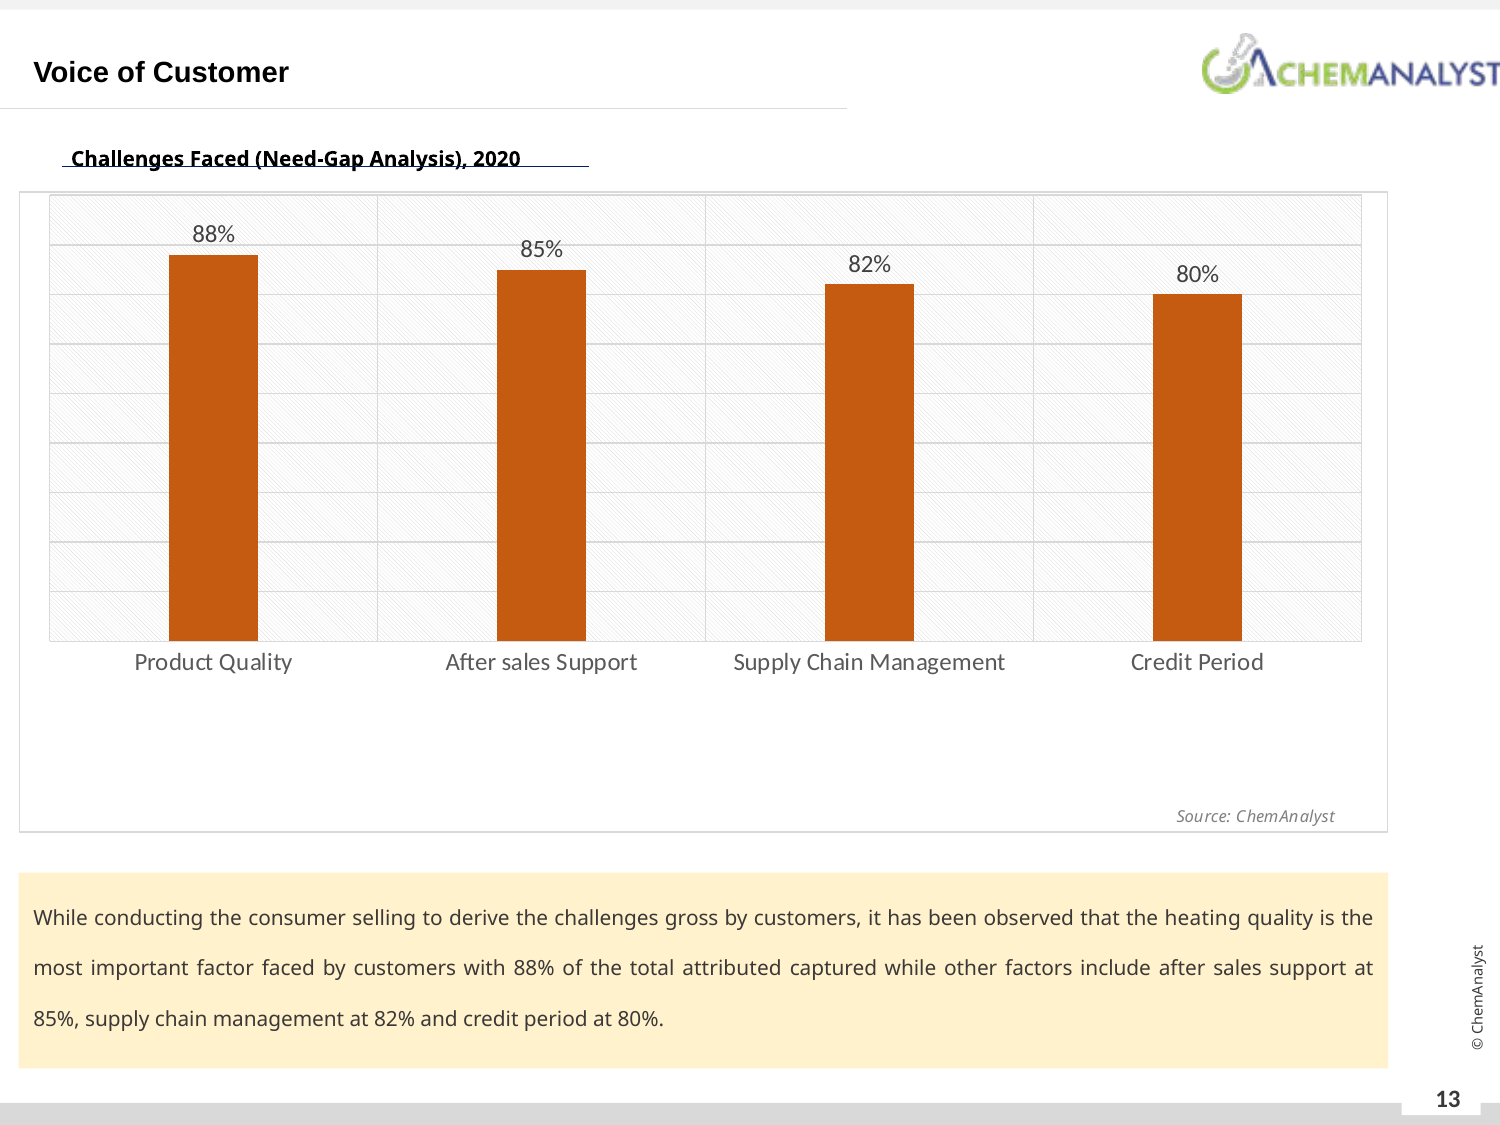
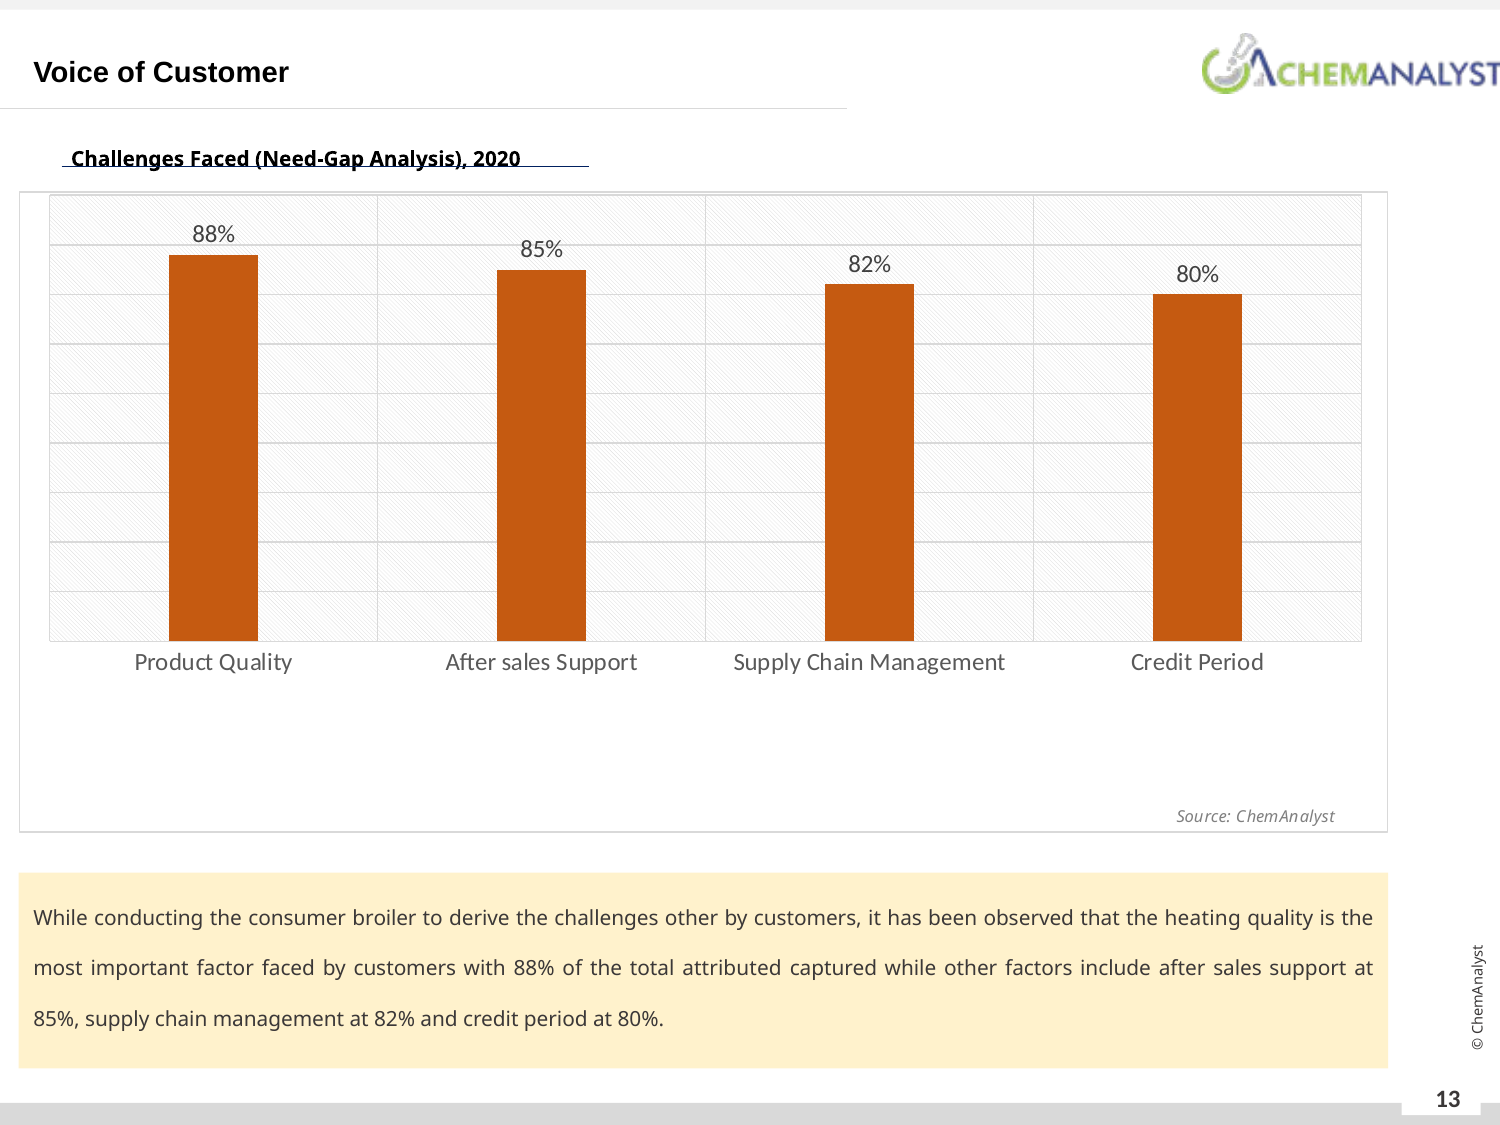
selling: selling -> broiler
challenges gross: gross -> other
